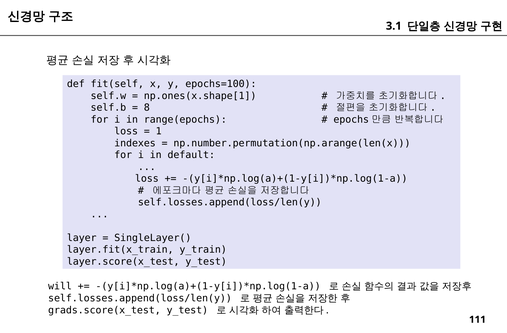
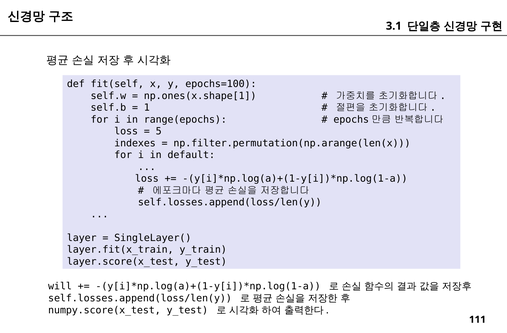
8: 8 -> 1
1: 1 -> 5
np.number.permutation(np.arange(len(x: np.number.permutation(np.arange(len(x -> np.filter.permutation(np.arange(len(x
grads.score(x_test: grads.score(x_test -> numpy.score(x_test
